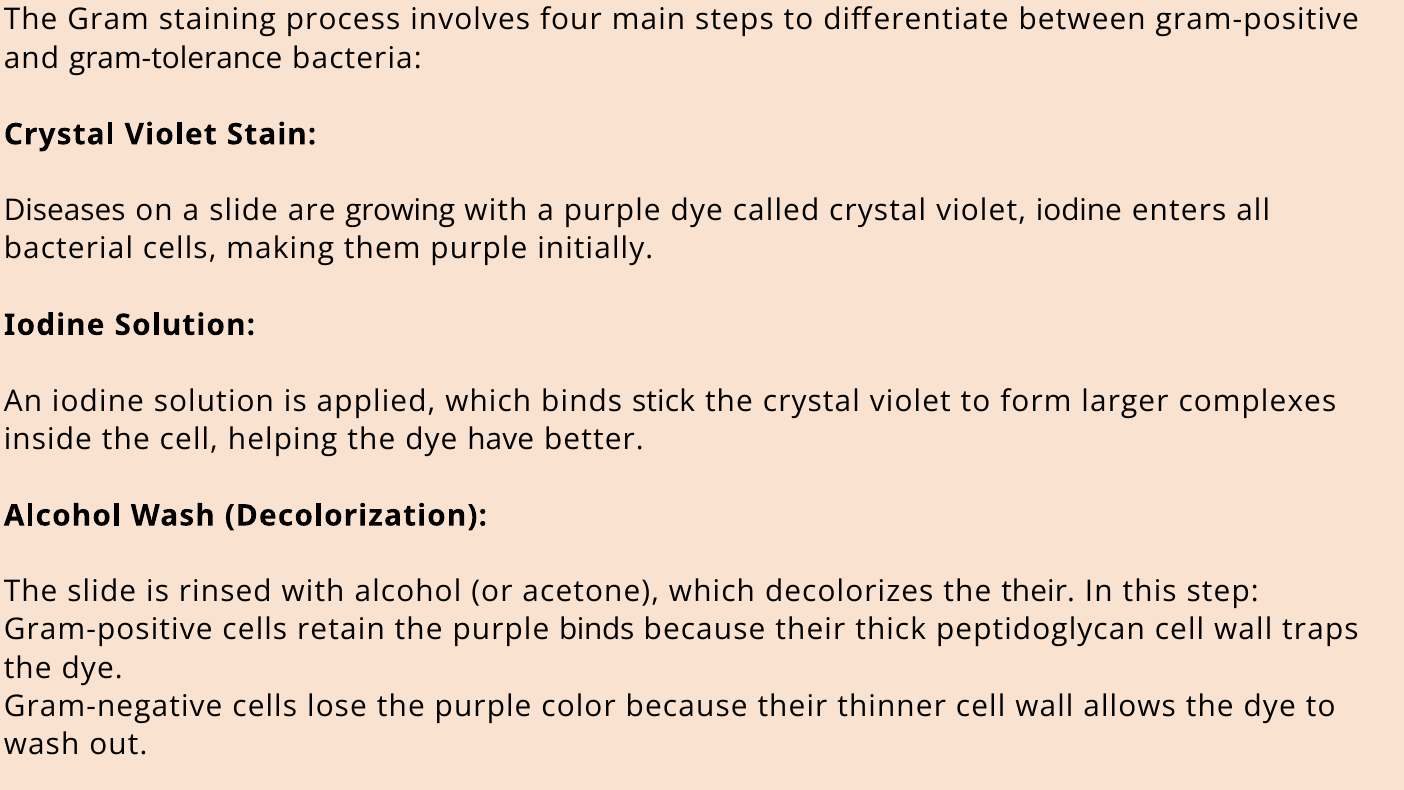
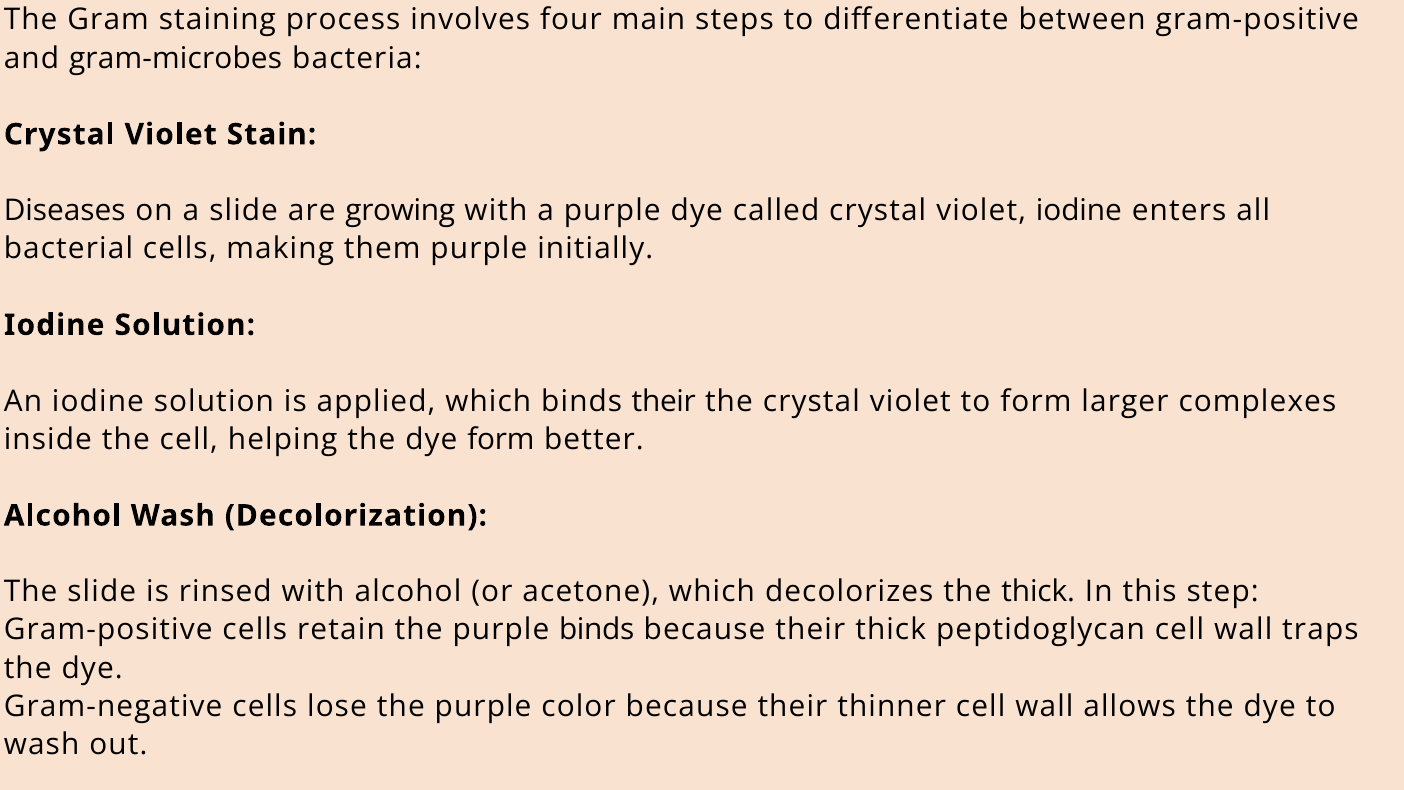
gram-tolerance: gram-tolerance -> gram-microbes
binds stick: stick -> their
dye have: have -> form
the their: their -> thick
